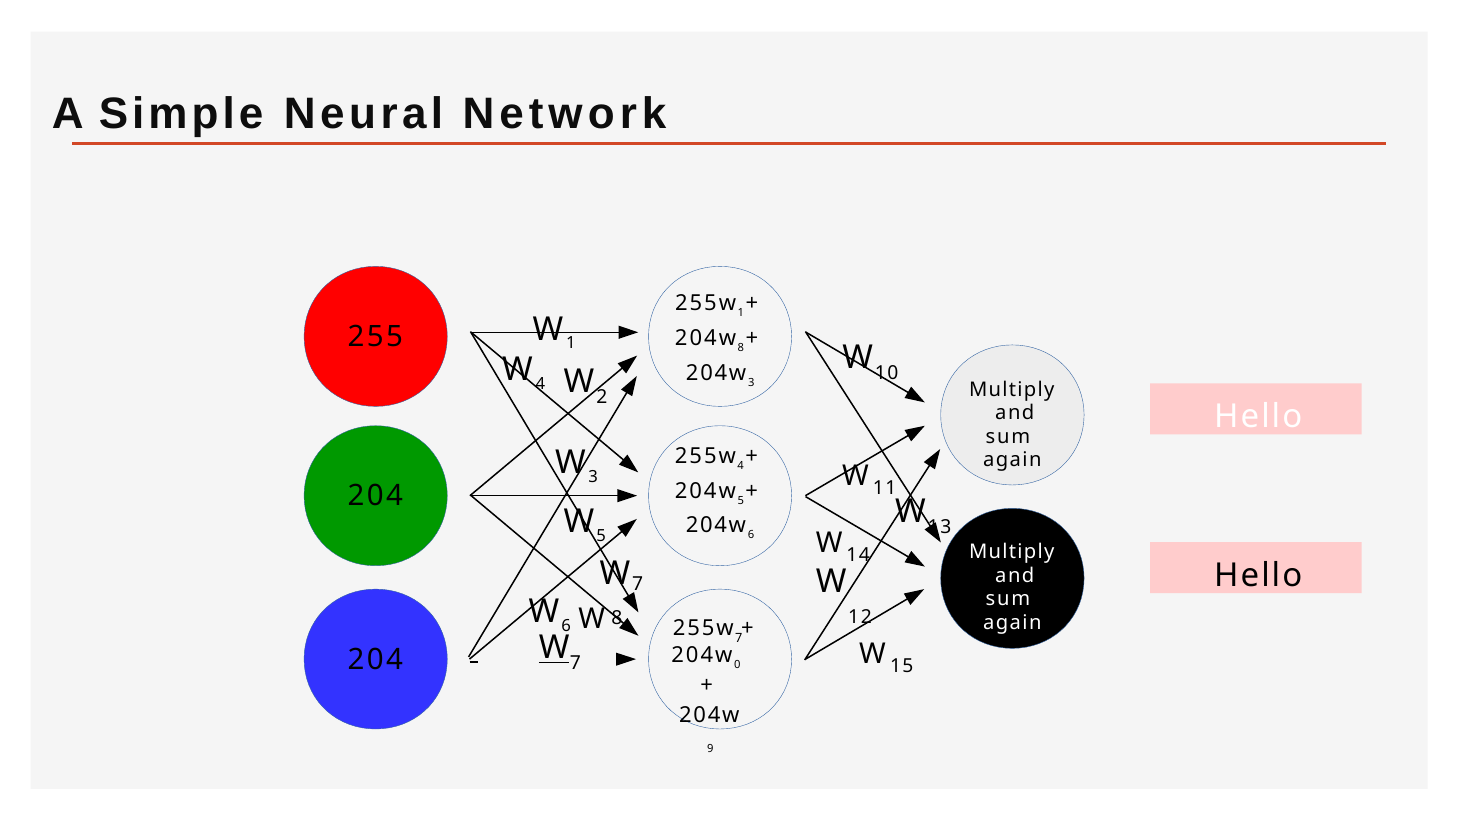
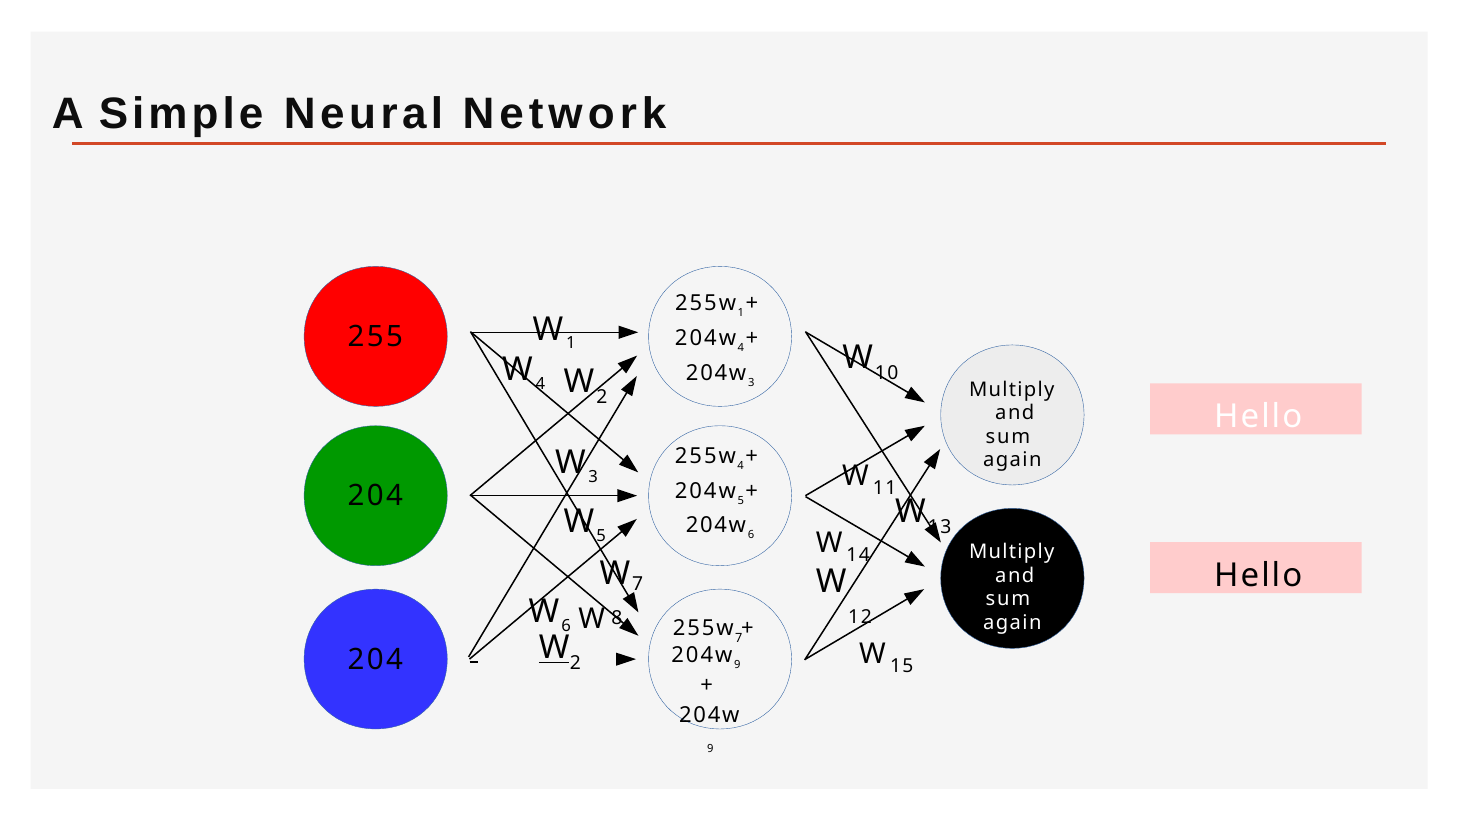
8 at (741, 348): 8 -> 4
7 at (575, 663): 7 -> 2
0 at (737, 665): 0 -> 9
